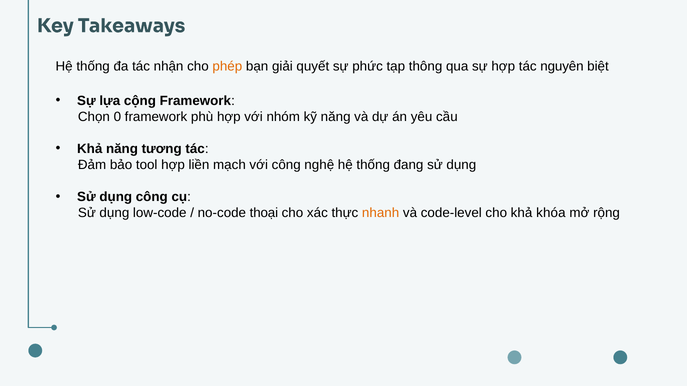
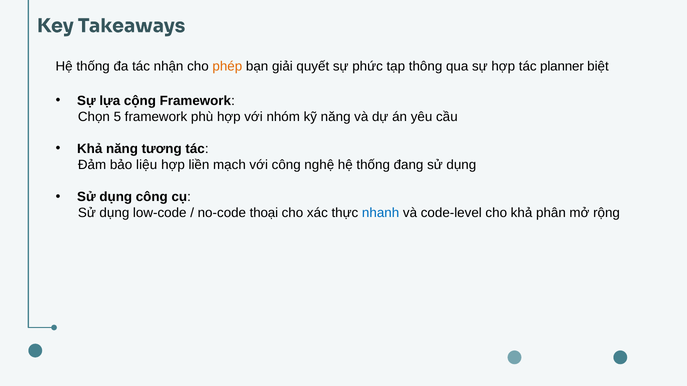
nguyên: nguyên -> planner
0: 0 -> 5
tool: tool -> liệu
nhanh colour: orange -> blue
khóa: khóa -> phân
